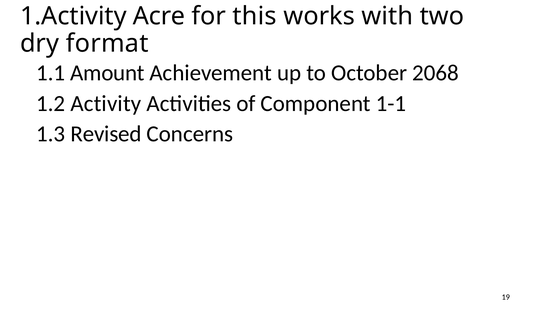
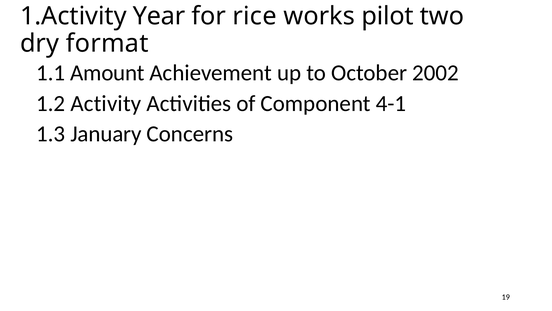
Acre: Acre -> Year
this: this -> rice
with: with -> pilot
2068: 2068 -> 2002
1-1: 1-1 -> 4-1
Revised: Revised -> January
